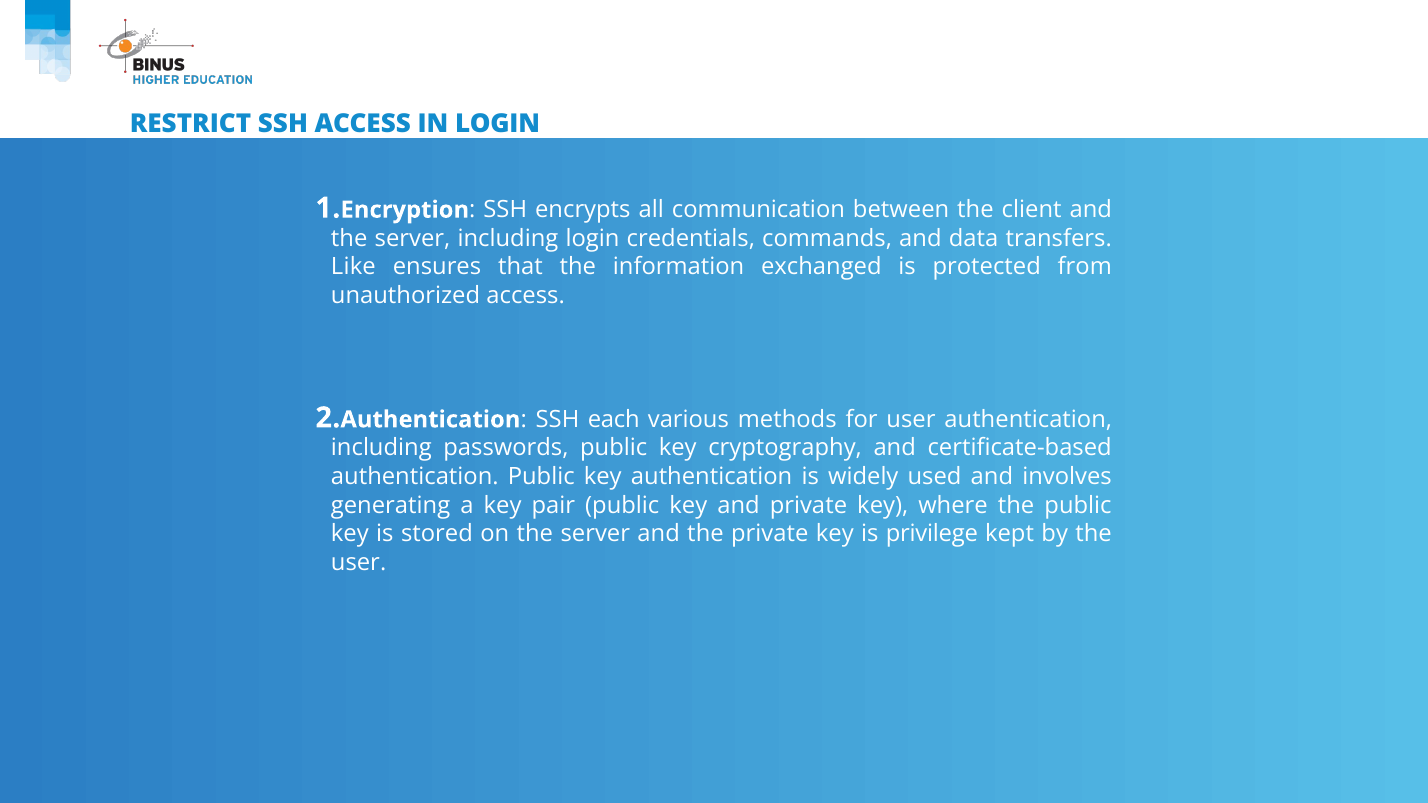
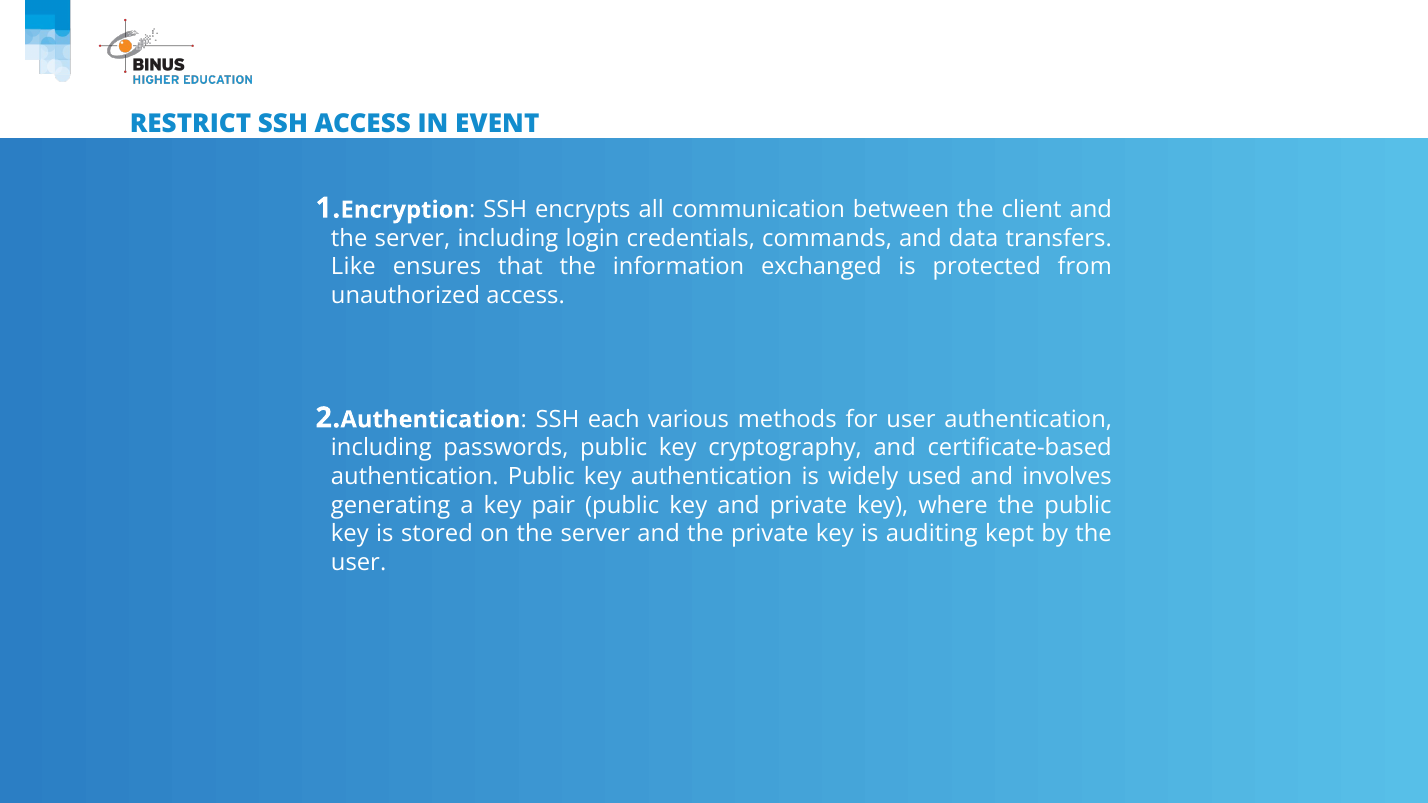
IN LOGIN: LOGIN -> EVENT
privilege: privilege -> auditing
